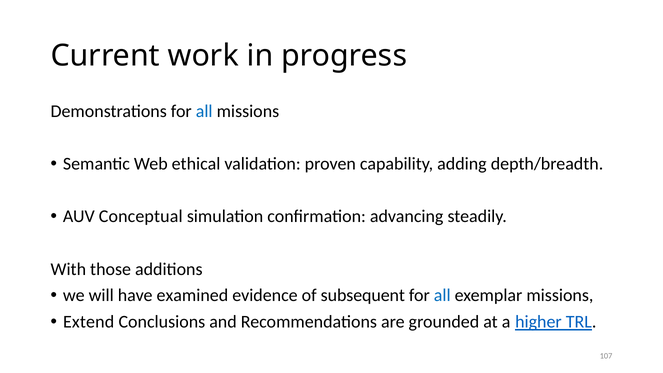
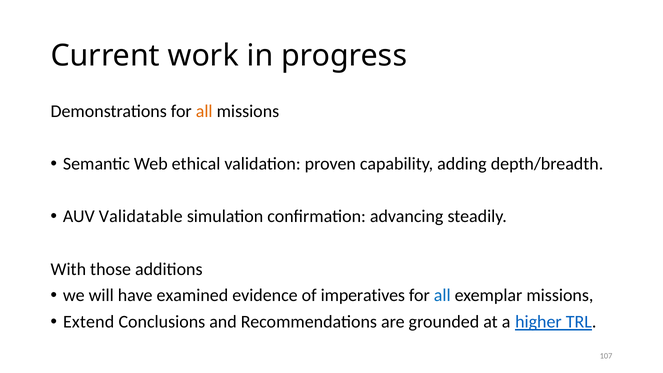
all at (204, 111) colour: blue -> orange
Conceptual: Conceptual -> Validatable
subsequent: subsequent -> imperatives
